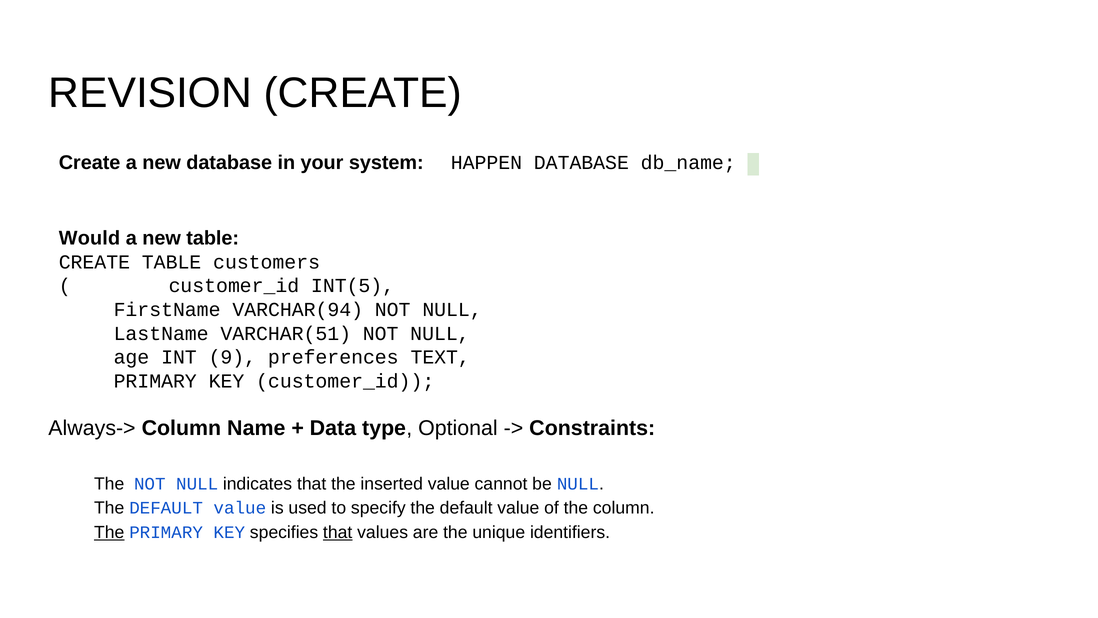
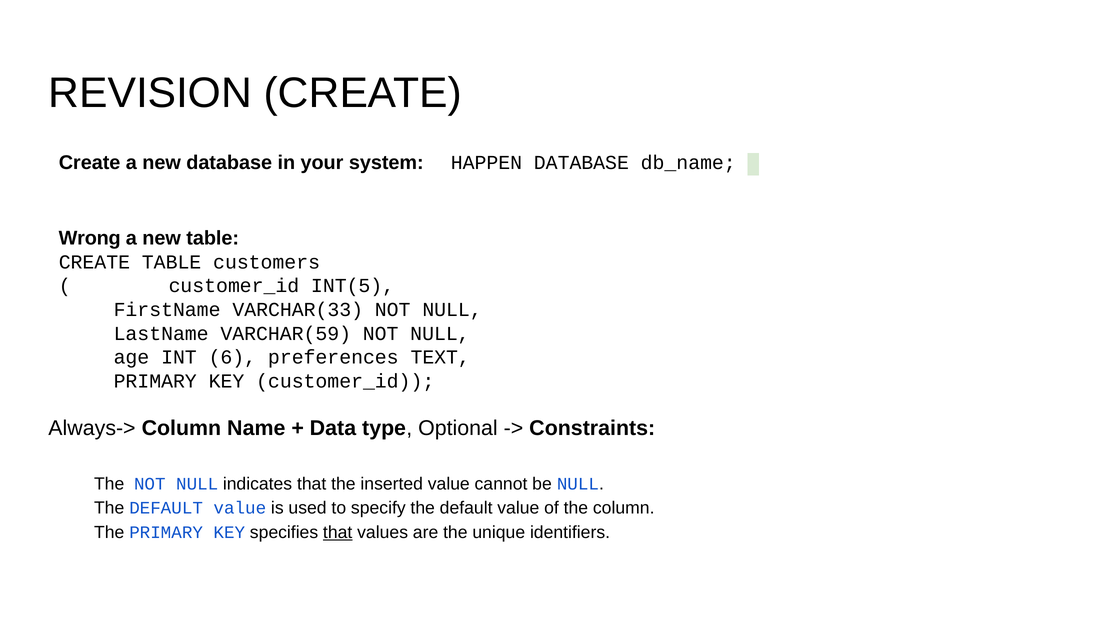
Would: Would -> Wrong
VARCHAR(94: VARCHAR(94 -> VARCHAR(33
VARCHAR(51: VARCHAR(51 -> VARCHAR(59
9: 9 -> 6
The at (109, 532) underline: present -> none
